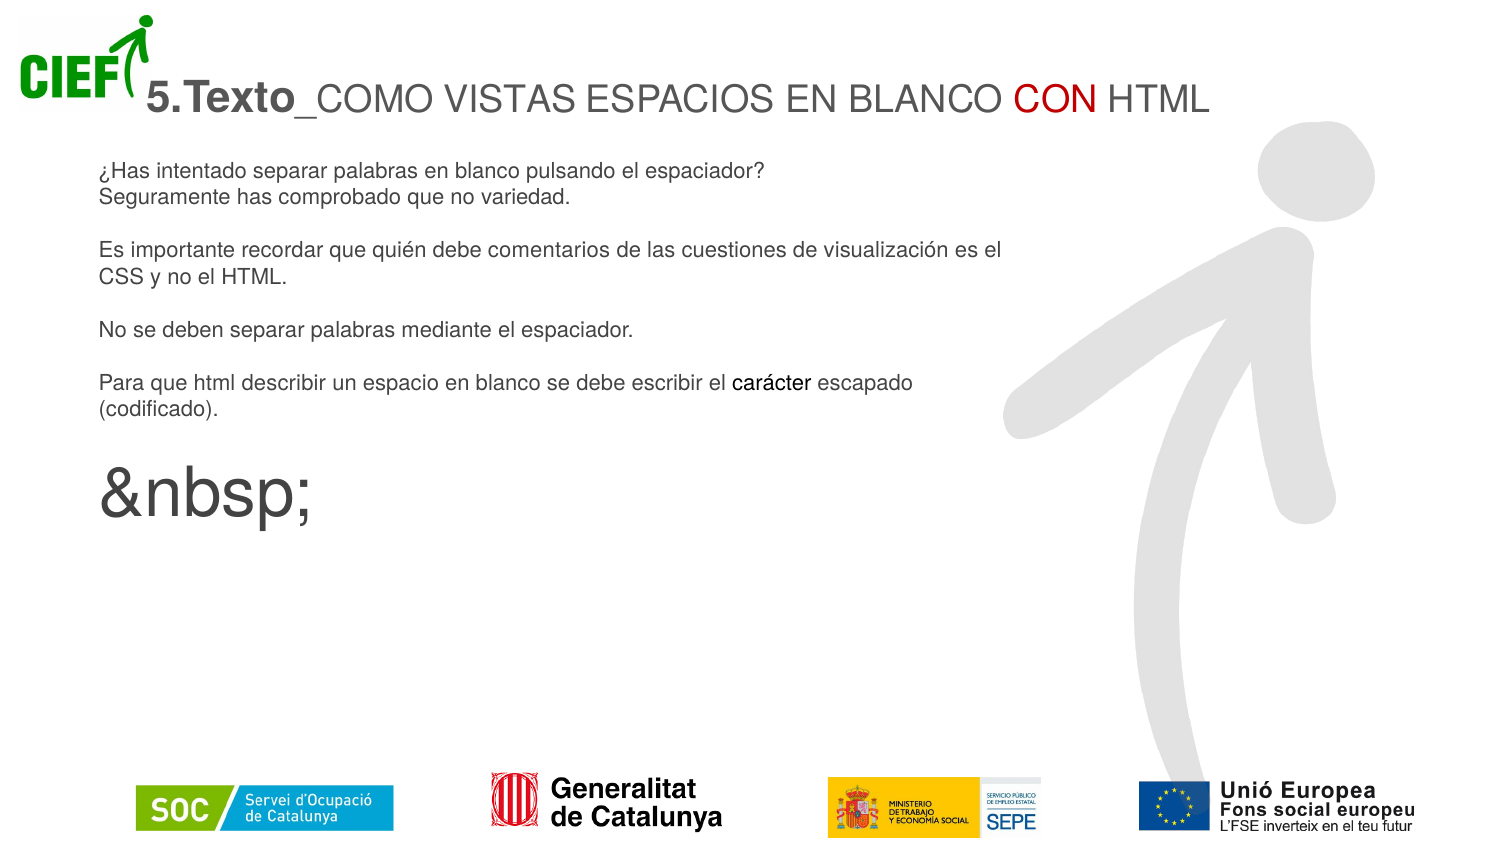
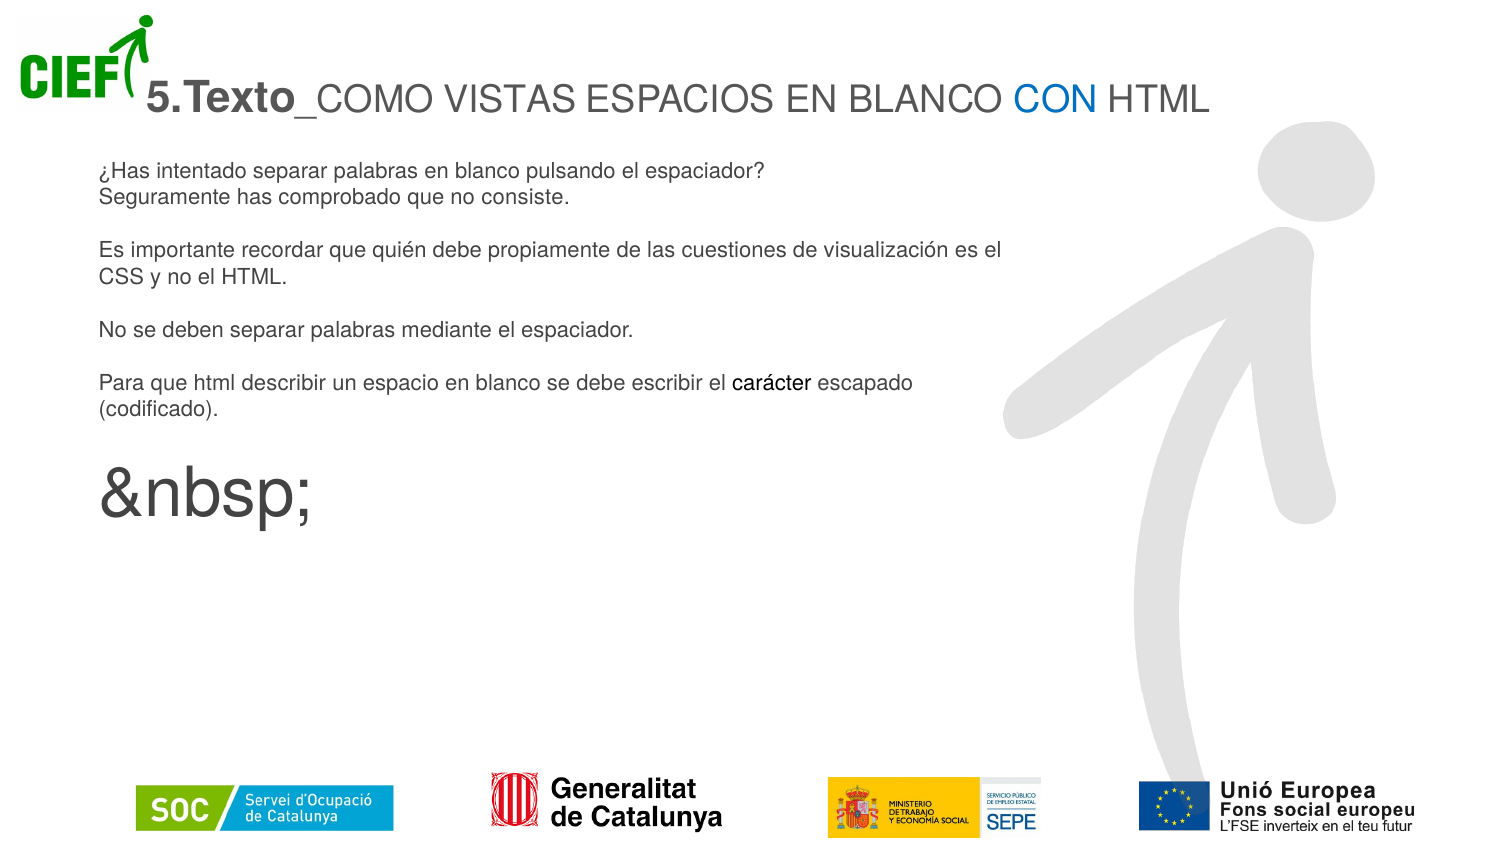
CON colour: red -> blue
variedad: variedad -> consiste
comentarios: comentarios -> propiamente
